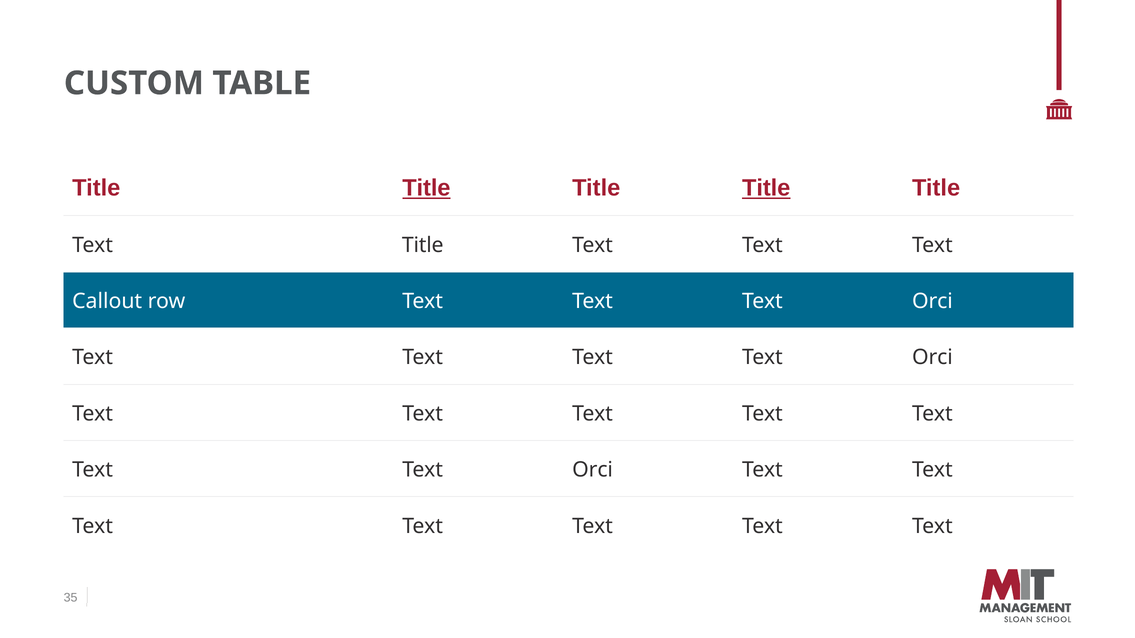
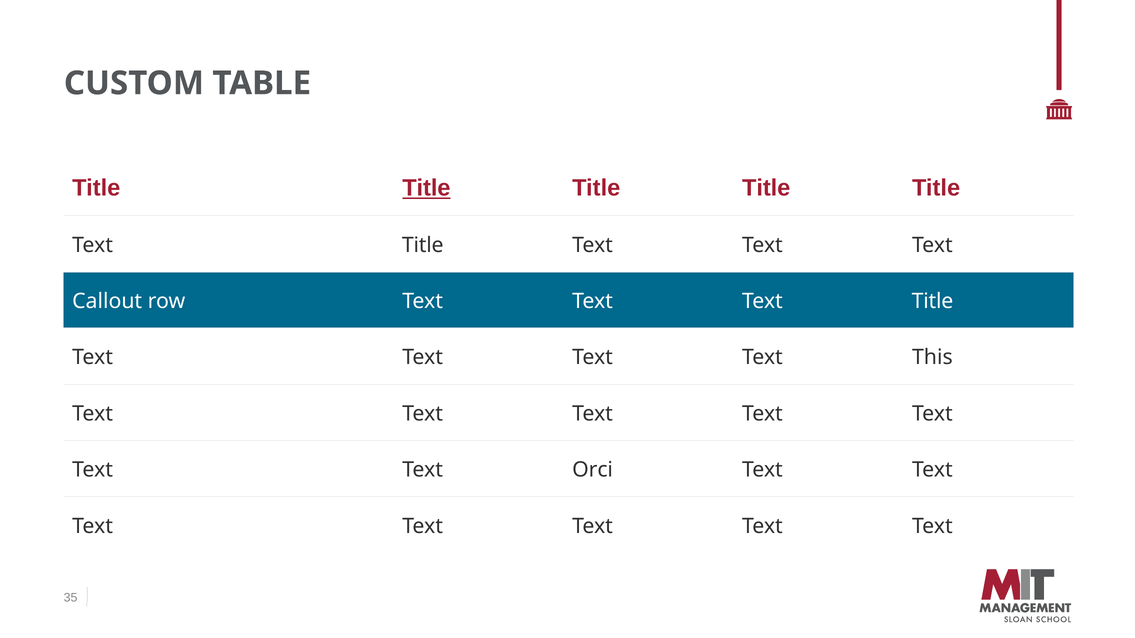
Title at (766, 188) underline: present -> none
Orci at (932, 301): Orci -> Title
Orci at (932, 358): Orci -> This
